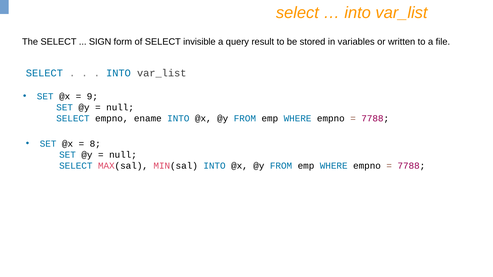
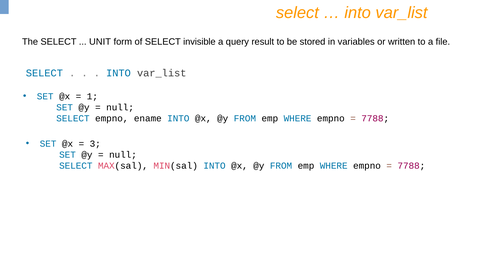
SIGN: SIGN -> UNIT
9: 9 -> 1
8: 8 -> 3
